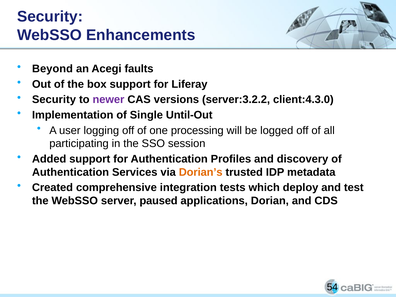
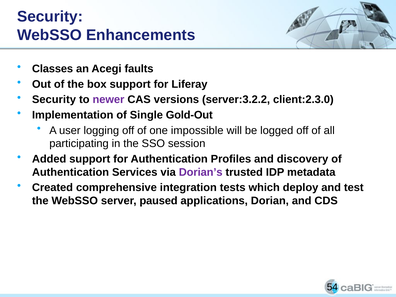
Beyond: Beyond -> Classes
client:4.3.0: client:4.3.0 -> client:2.3.0
Until-Out: Until-Out -> Gold-Out
processing: processing -> impossible
Dorian’s colour: orange -> purple
